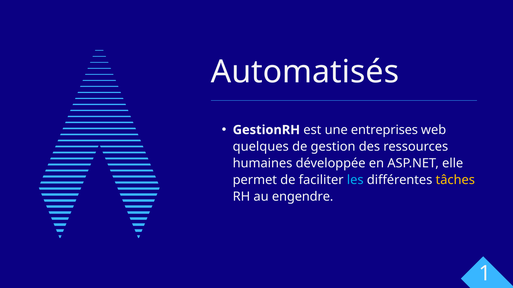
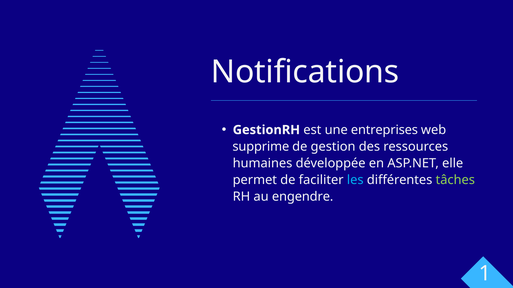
Automatisés: Automatisés -> Notifications
quelques: quelques -> supprime
tâches colour: yellow -> light green
